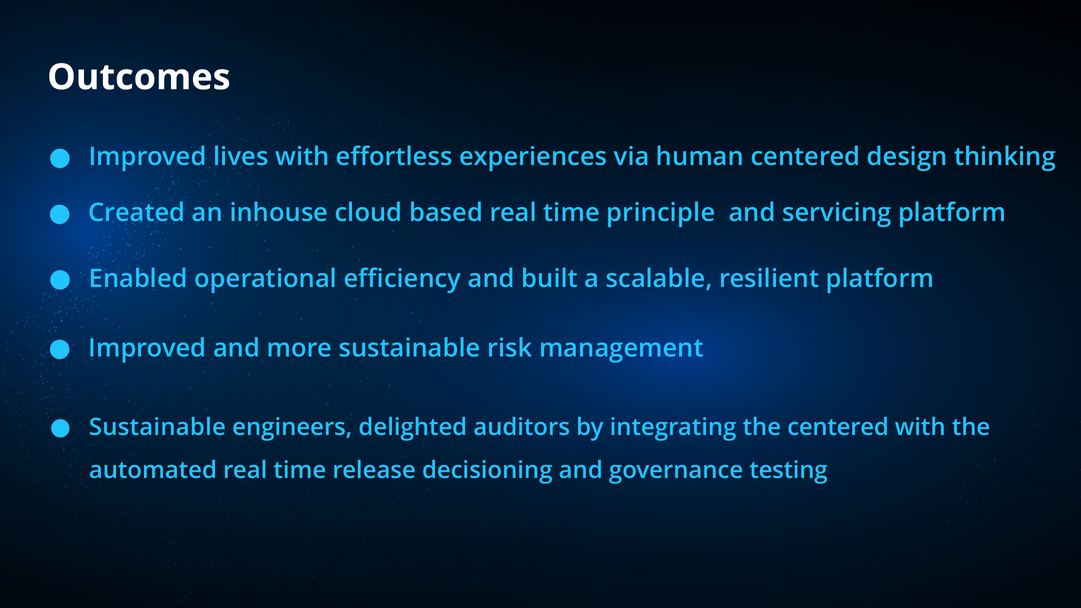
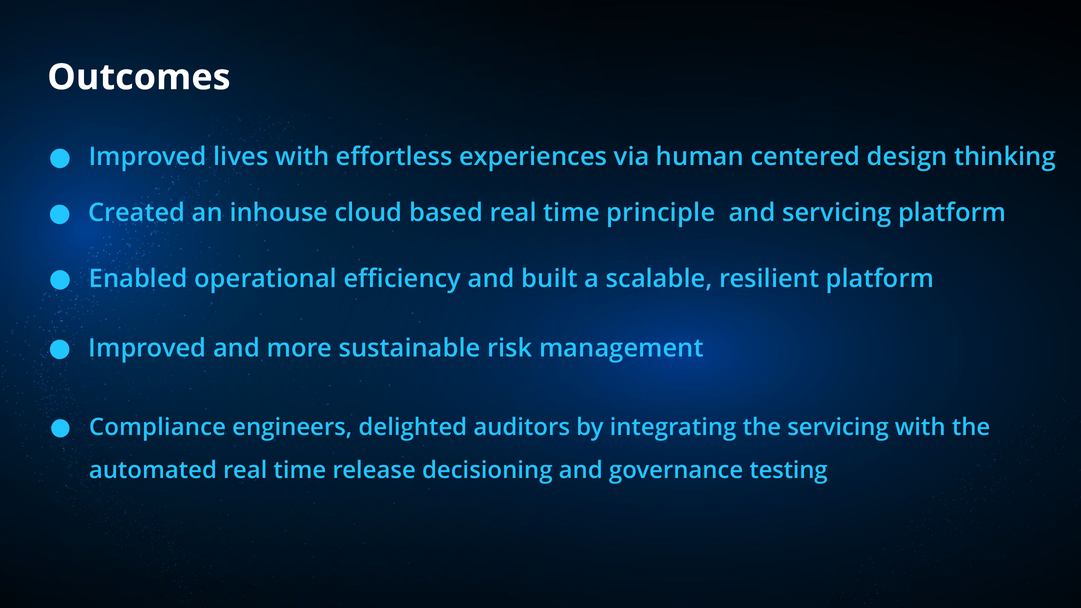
Sustainable at (157, 427): Sustainable -> Compliance
the centered: centered -> servicing
